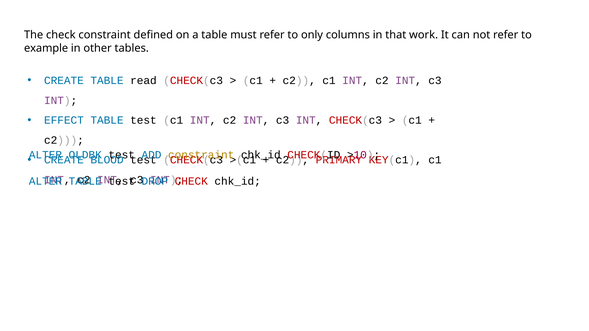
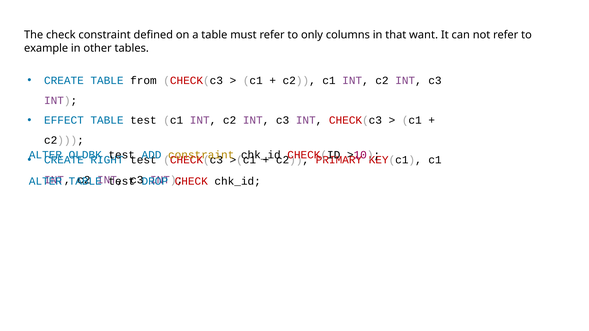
work: work -> want
read: read -> from
BLOOD: BLOOD -> RIGHT
